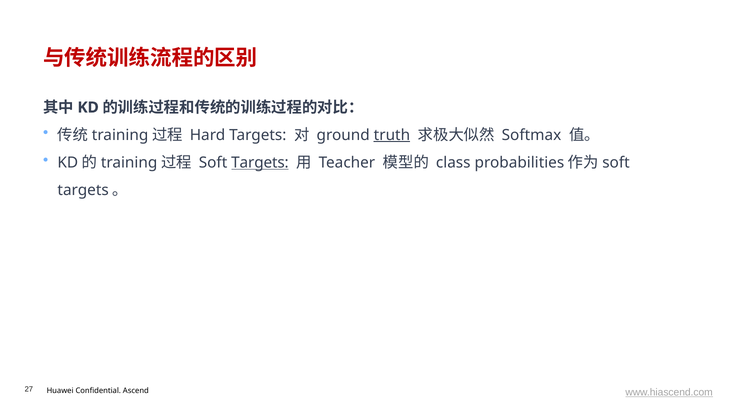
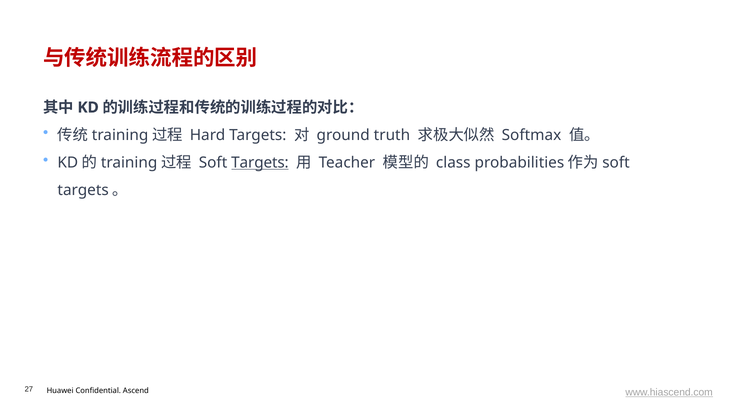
truth underline: present -> none
